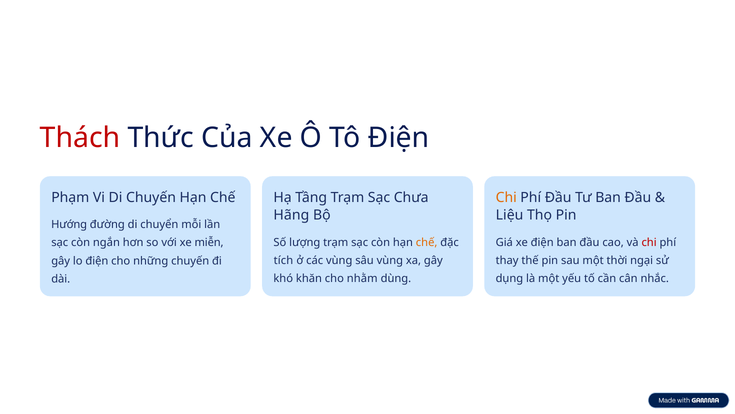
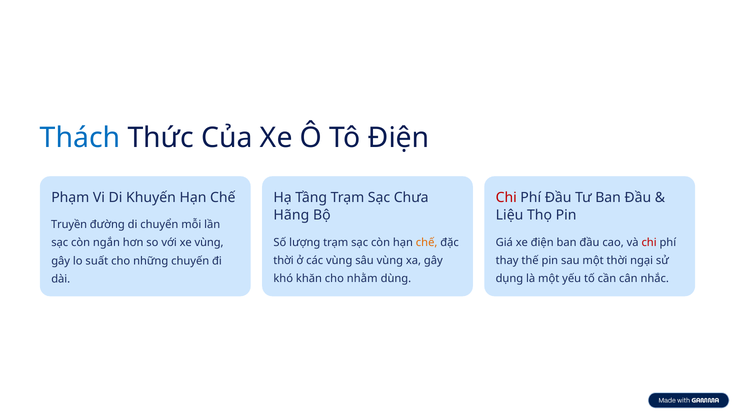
Thách colour: red -> blue
Di Chuyến: Chuyến -> Khuyến
Chi at (506, 197) colour: orange -> red
Hướng: Hướng -> Truyền
xe miễn: miễn -> vùng
tích at (283, 260): tích -> thời
lo điện: điện -> suất
